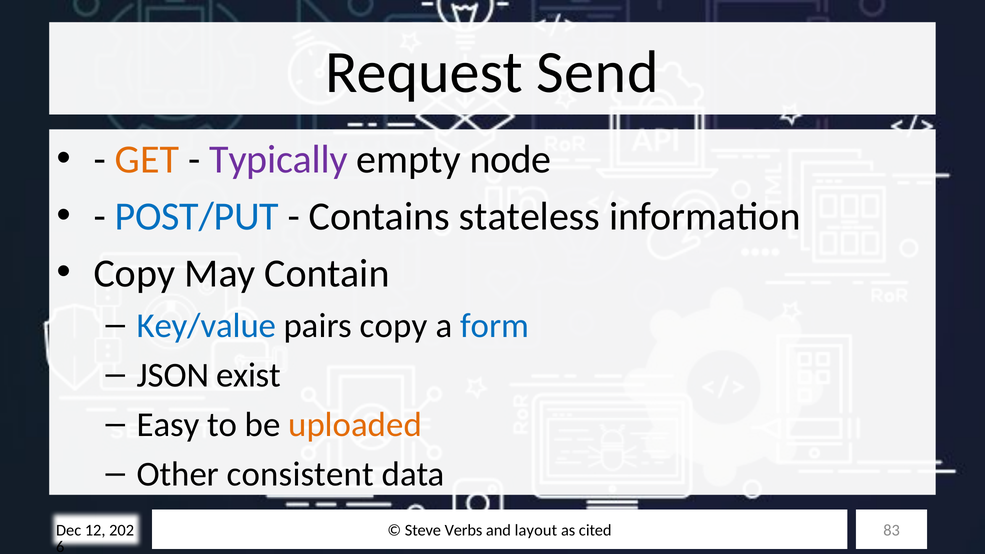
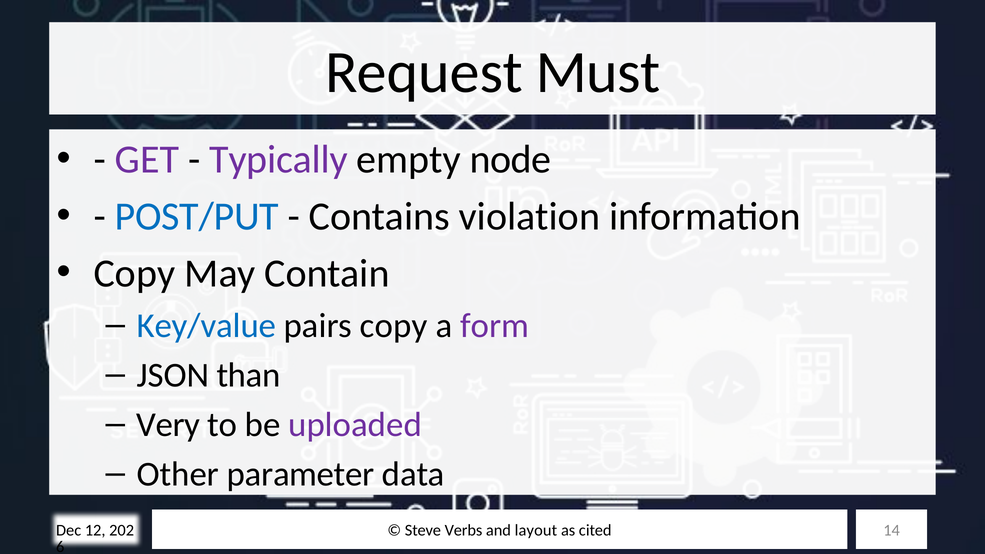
Send: Send -> Must
GET colour: orange -> purple
stateless: stateless -> violation
form colour: blue -> purple
exist: exist -> than
Easy: Easy -> Very
uploaded colour: orange -> purple
consistent: consistent -> parameter
83: 83 -> 14
